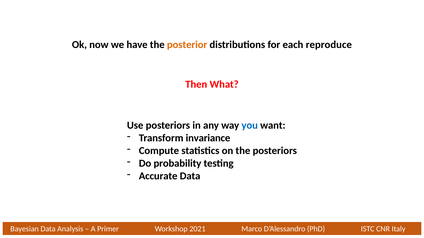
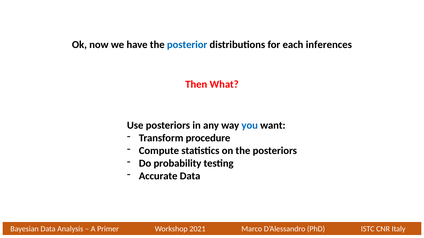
posterior colour: orange -> blue
reproduce: reproduce -> inferences
invariance: invariance -> procedure
